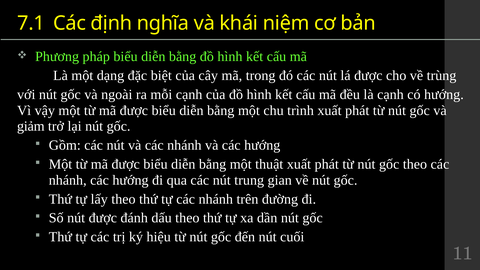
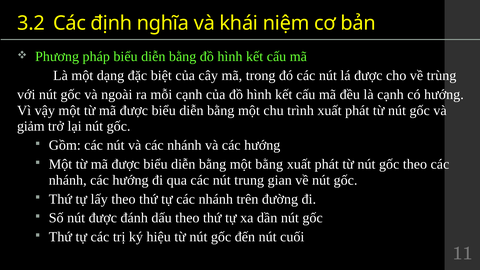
7.1: 7.1 -> 3.2
một thuật: thuật -> bằng
